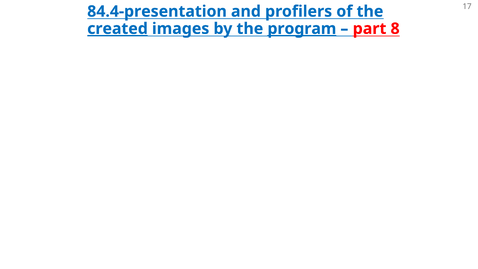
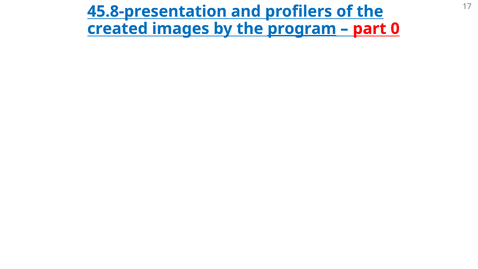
84.4-presentation: 84.4-presentation -> 45.8-presentation
created underline: present -> none
8: 8 -> 0
